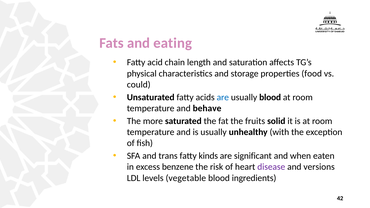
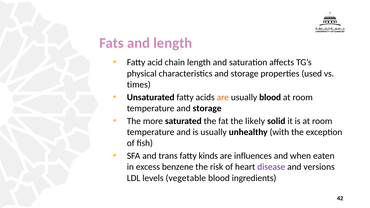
and eating: eating -> length
food: food -> used
could: could -> times
are at (223, 97) colour: blue -> orange
temperature and behave: behave -> storage
fruits: fruits -> likely
significant: significant -> influences
